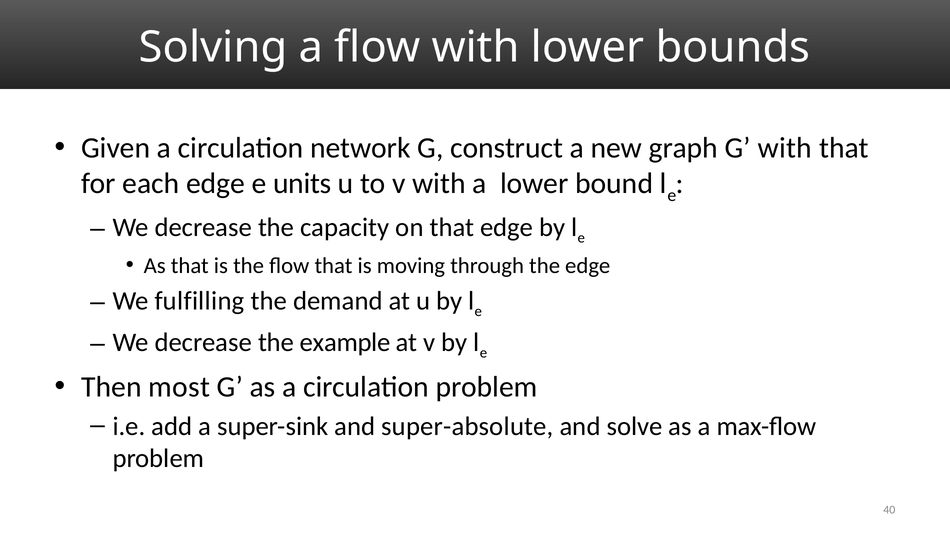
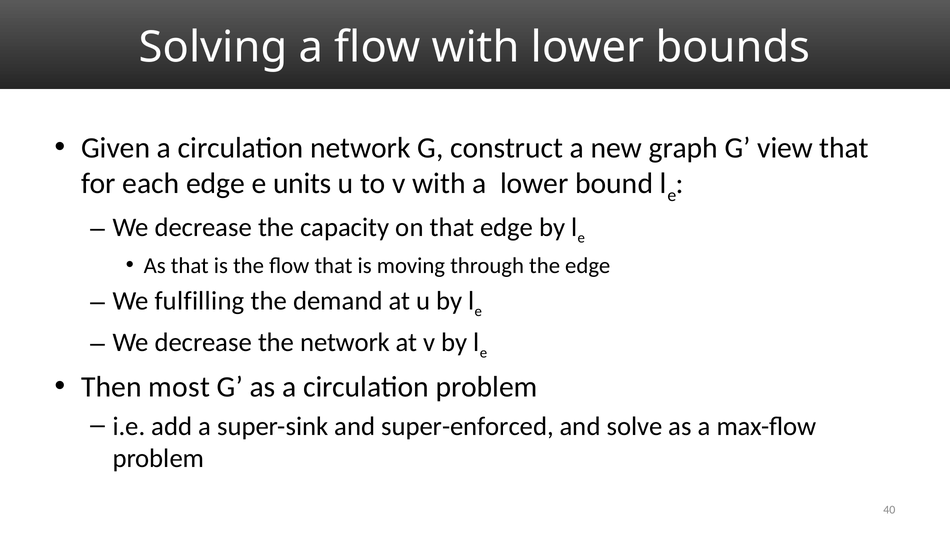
G with: with -> view
the example: example -> network
super-absolute: super-absolute -> super-enforced
